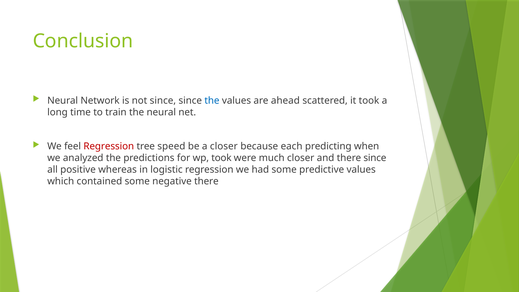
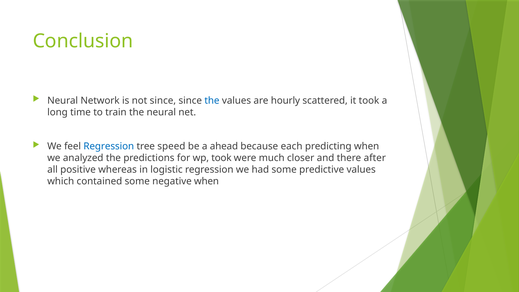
ahead: ahead -> hourly
Regression at (109, 146) colour: red -> blue
a closer: closer -> ahead
there since: since -> after
negative there: there -> when
